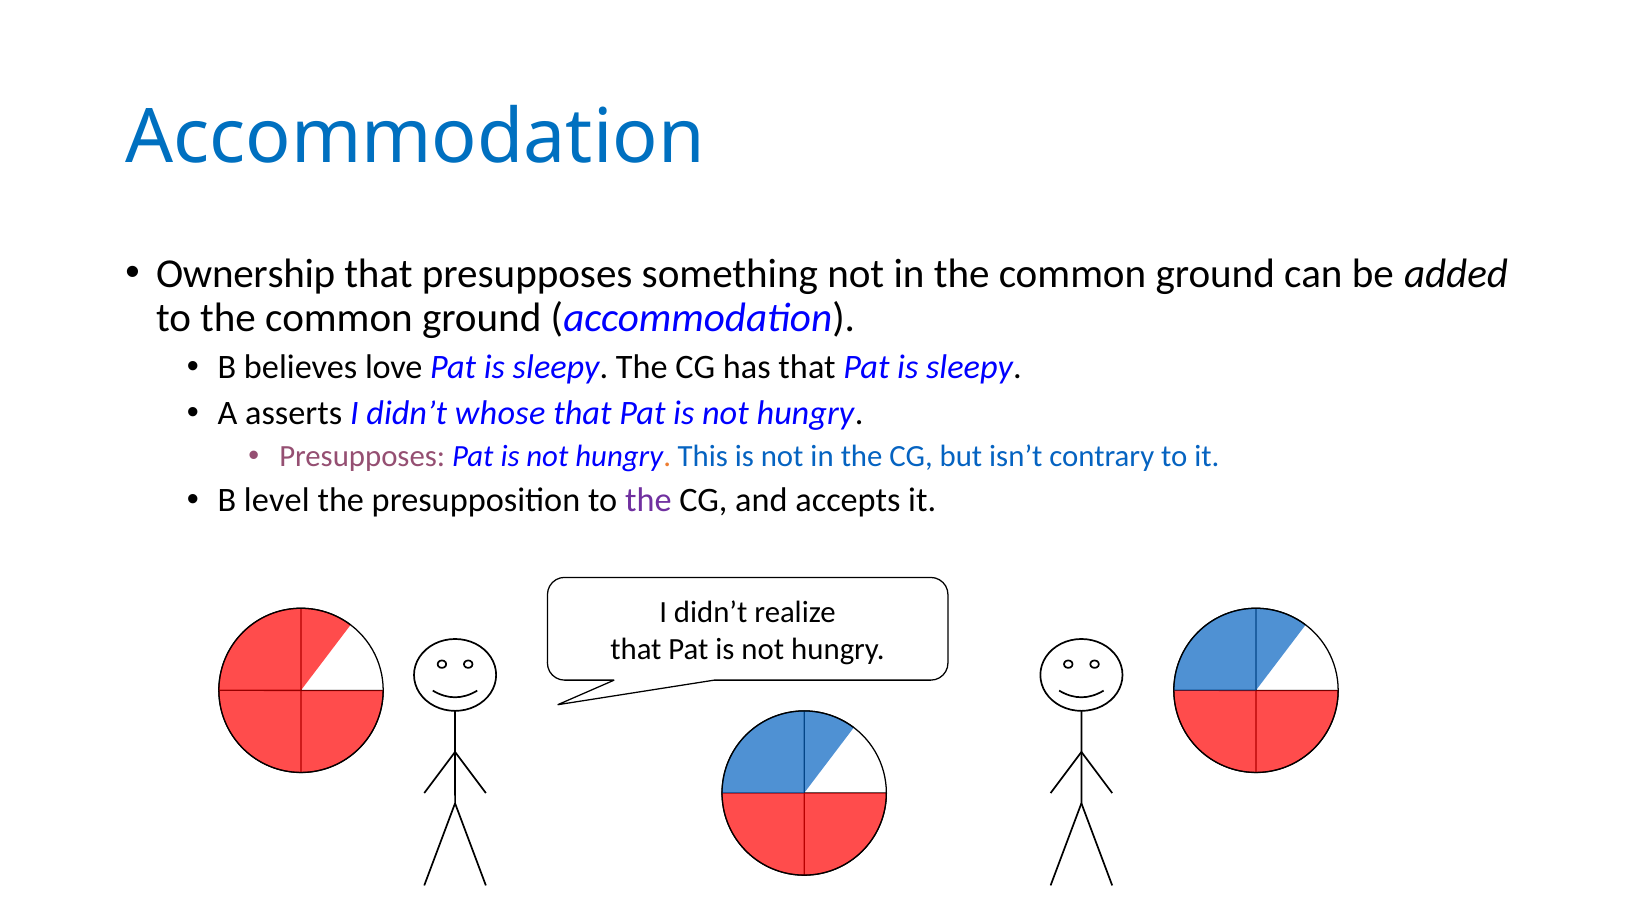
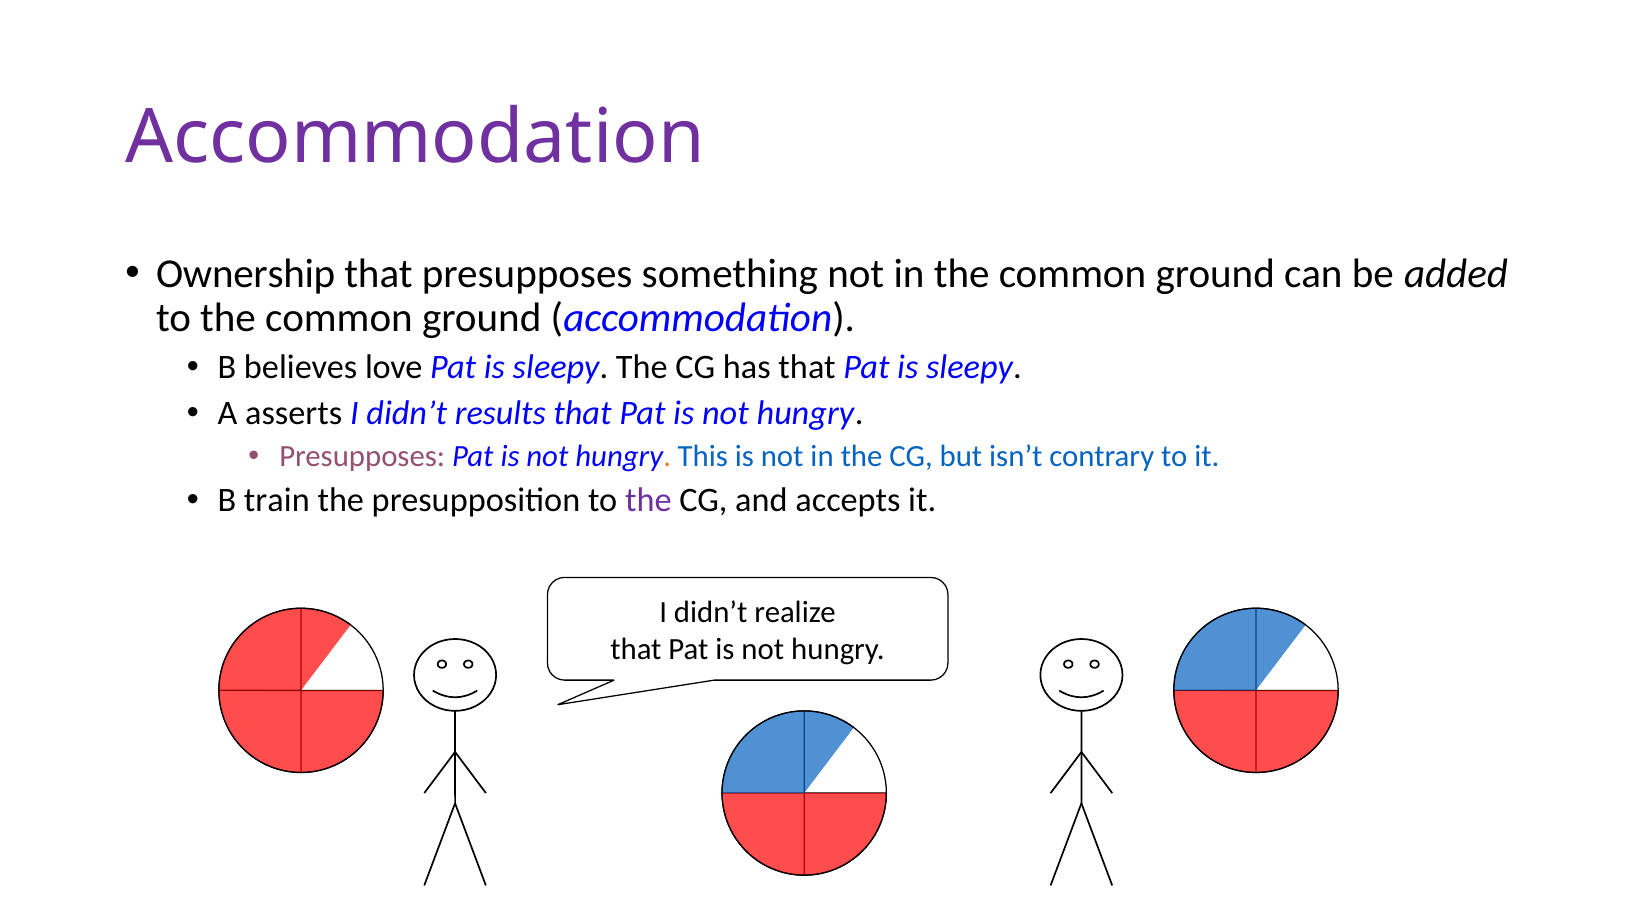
Accommodation at (415, 138) colour: blue -> purple
whose: whose -> results
level: level -> train
